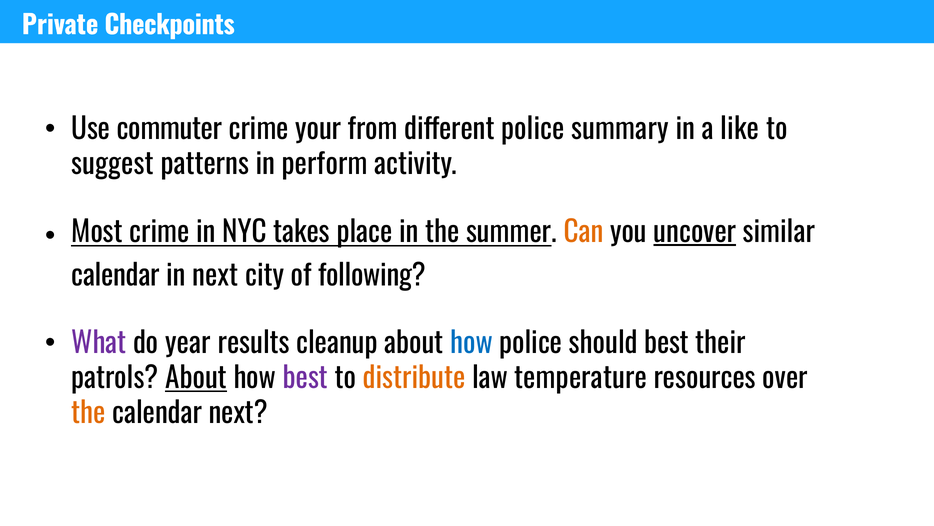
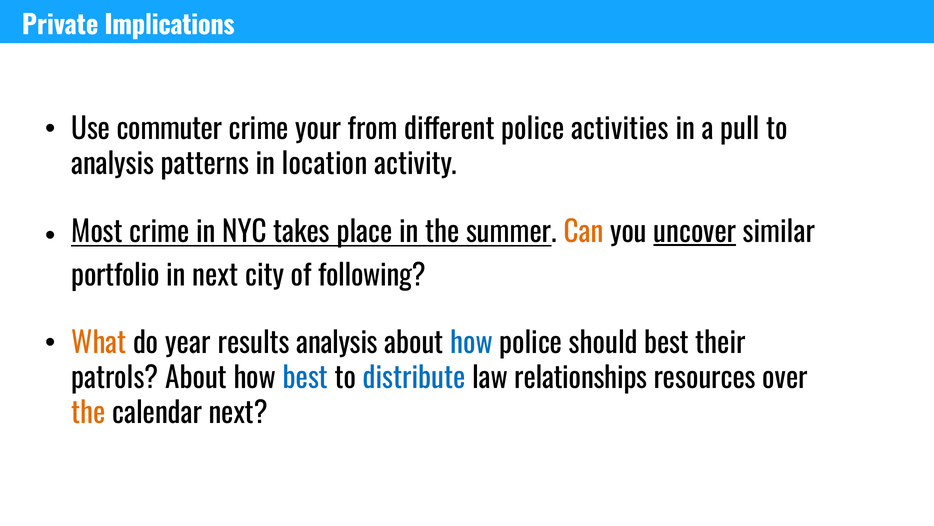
Checkpoints: Checkpoints -> Implications
summary: summary -> activities
like: like -> pull
suggest at (113, 165): suggest -> analysis
perform: perform -> location
calendar at (115, 276): calendar -> portfolio
What colour: purple -> orange
results cleanup: cleanup -> analysis
About at (196, 378) underline: present -> none
best at (305, 378) colour: purple -> blue
distribute colour: orange -> blue
temperature: temperature -> relationships
